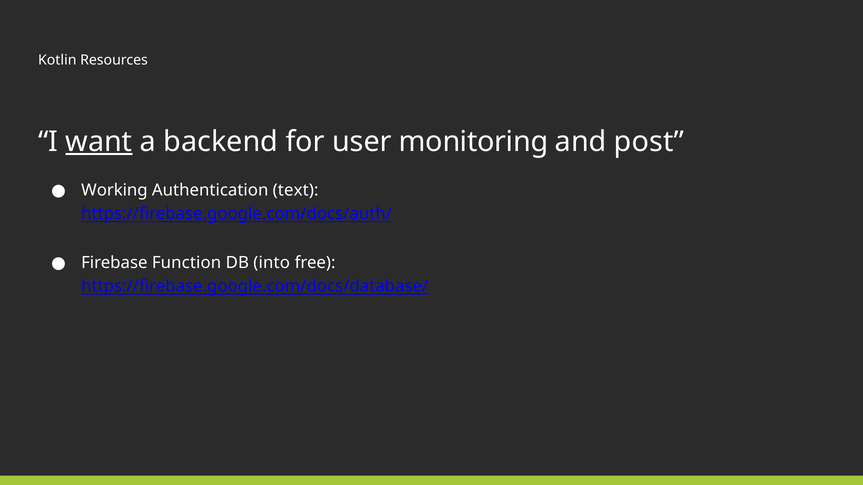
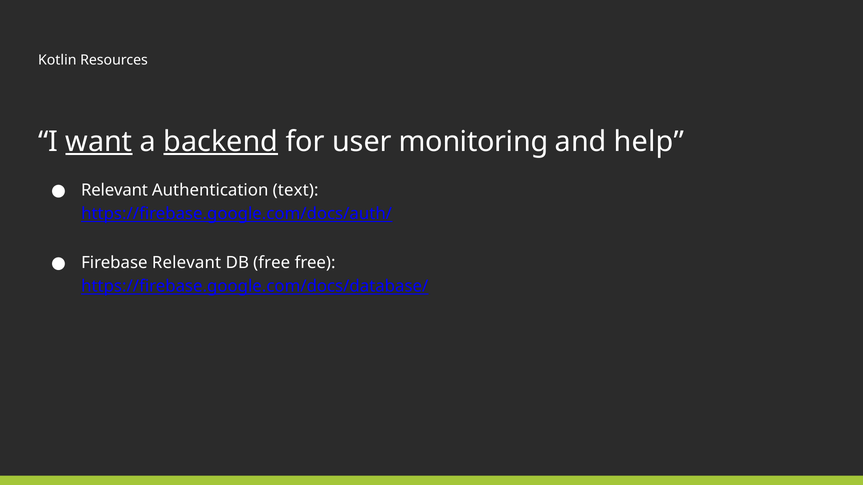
backend underline: none -> present
post: post -> help
Working at (114, 190): Working -> Relevant
Firebase Function: Function -> Relevant
DB into: into -> free
